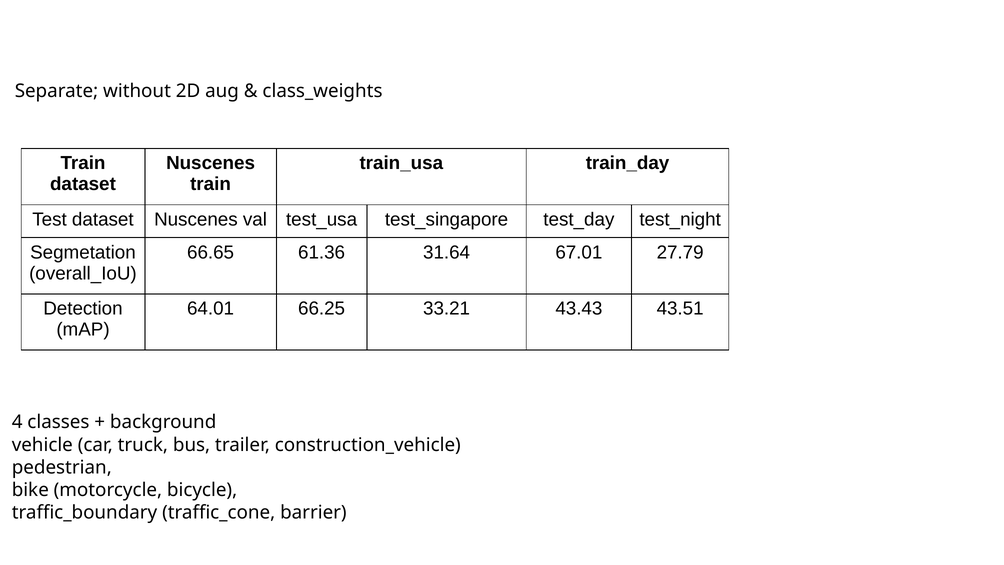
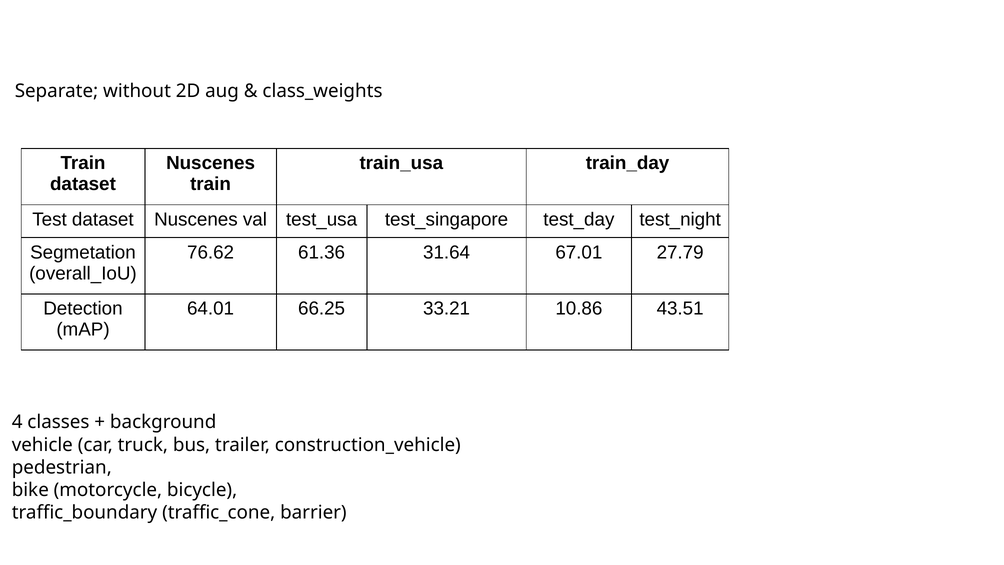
66.65: 66.65 -> 76.62
43.43: 43.43 -> 10.86
